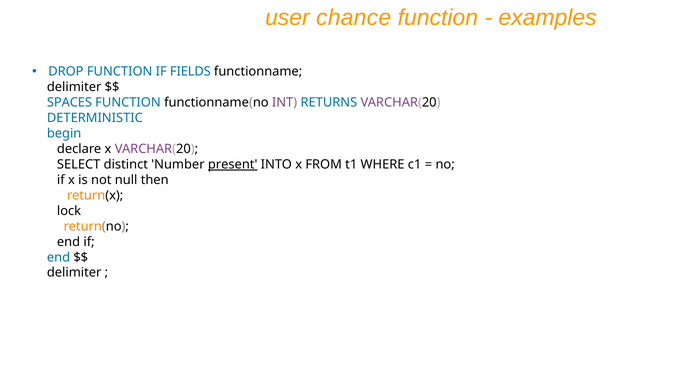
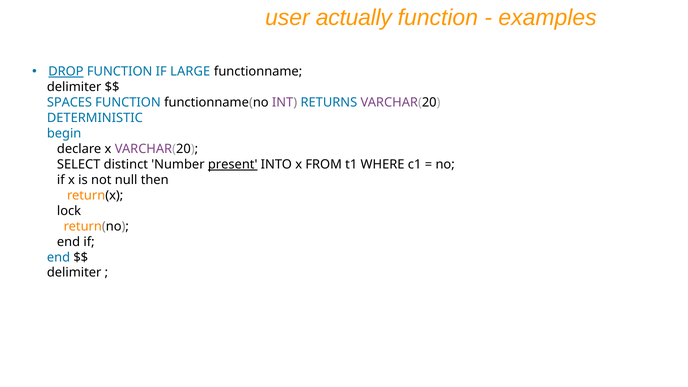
chance: chance -> actually
DROP underline: none -> present
FIELDS: FIELDS -> LARGE
